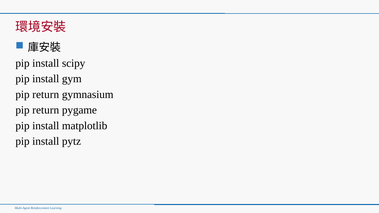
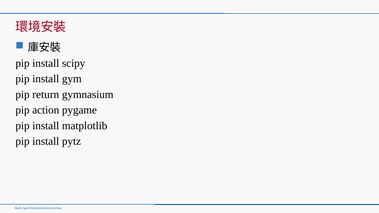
return at (46, 110): return -> action
